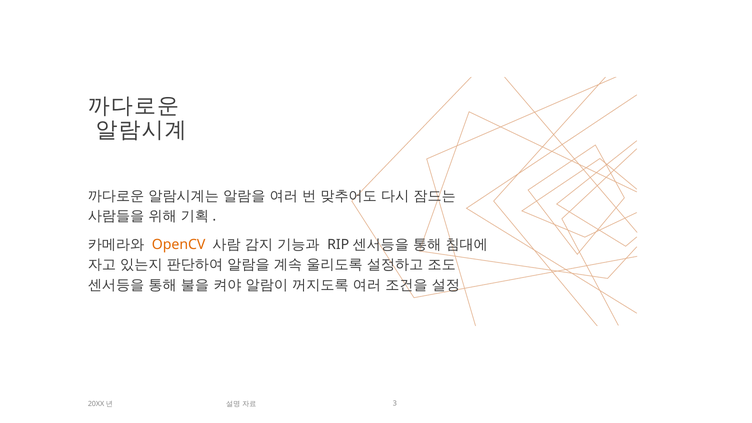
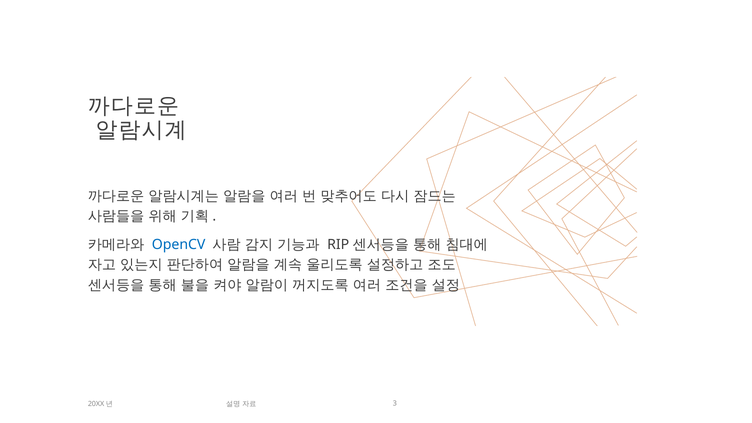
OpenCV colour: orange -> blue
